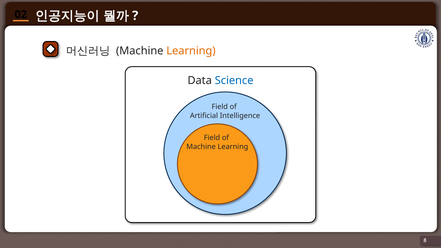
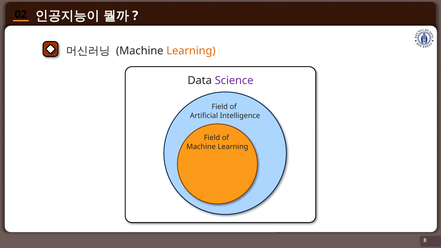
Science colour: blue -> purple
